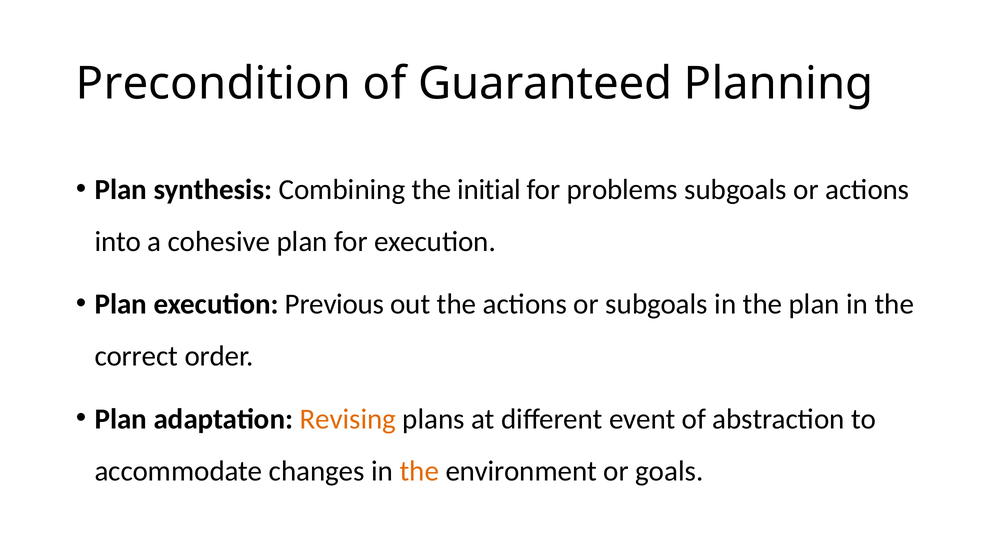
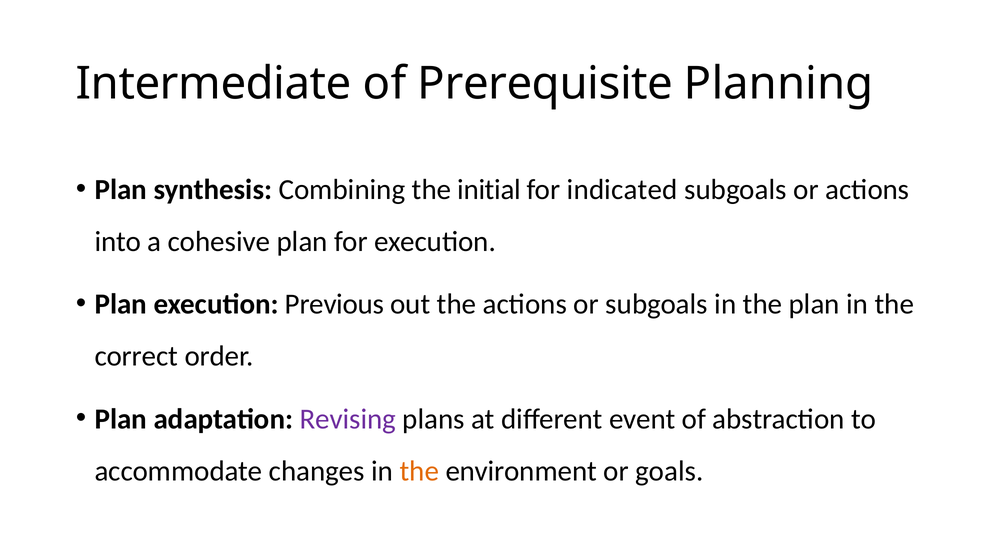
Precondition: Precondition -> Intermediate
Guaranteed: Guaranteed -> Prerequisite
problems: problems -> indicated
Revising colour: orange -> purple
